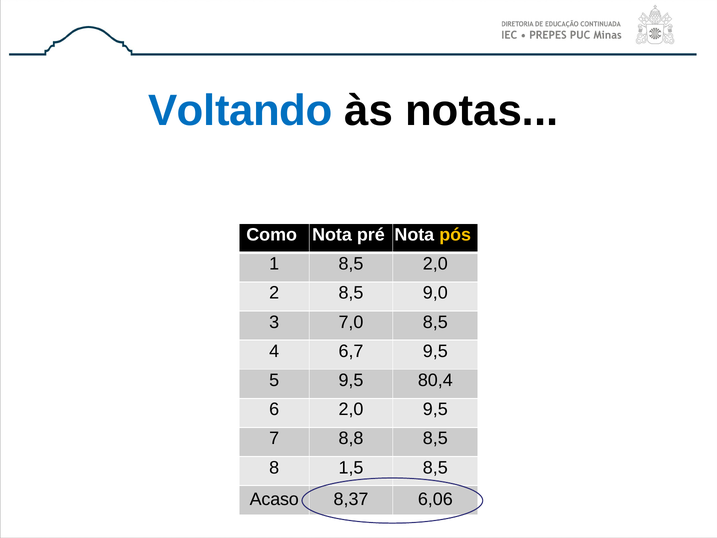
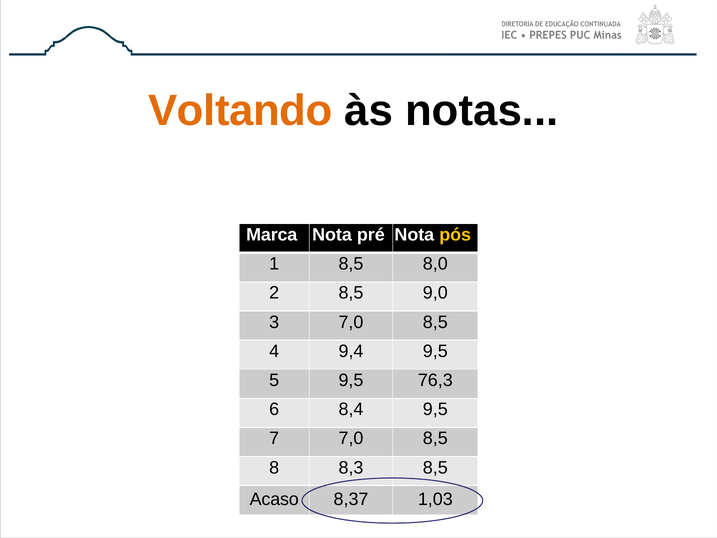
Voltando colour: blue -> orange
Como: Como -> Marca
8,5 2,0: 2,0 -> 8,0
6,7: 6,7 -> 9,4
80,4: 80,4 -> 76,3
6 2,0: 2,0 -> 8,4
7 8,8: 8,8 -> 7,0
1,5: 1,5 -> 8,3
6,06: 6,06 -> 1,03
